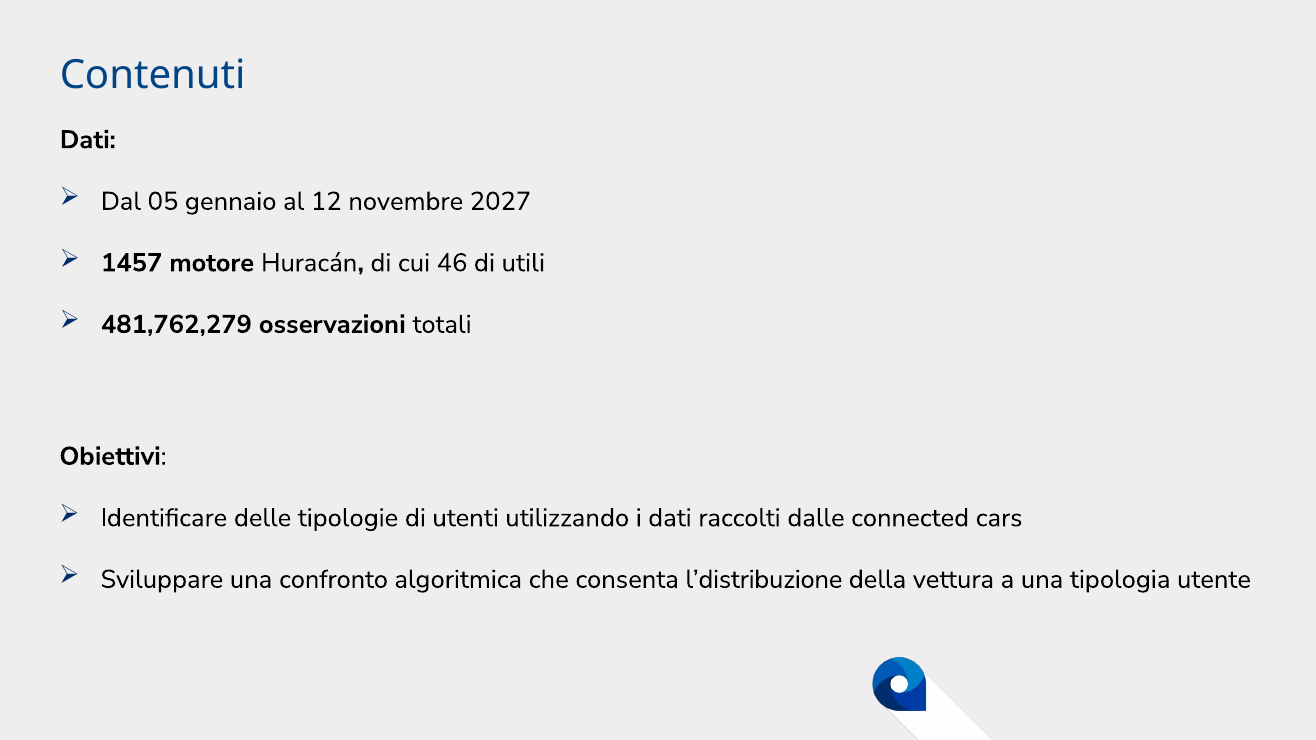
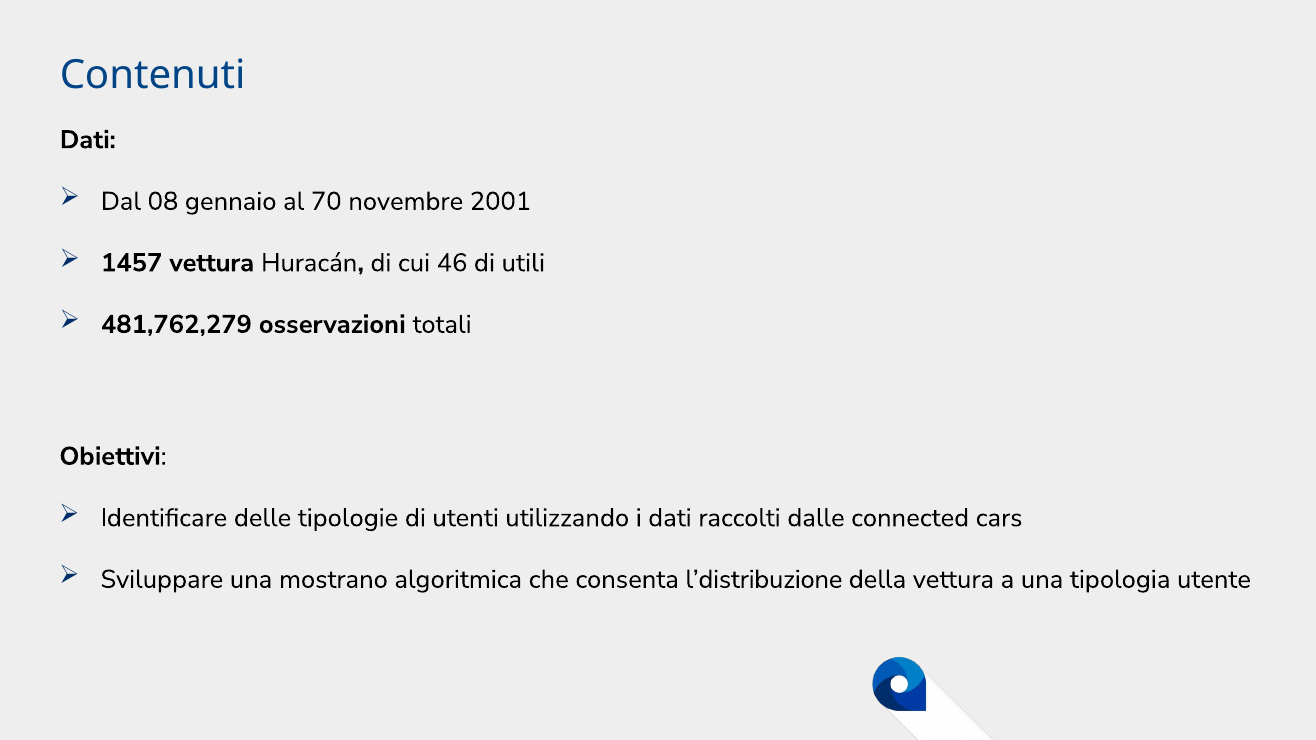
05: 05 -> 08
12: 12 -> 70
2027: 2027 -> 2001
1457 motore: motore -> vettura
confronto: confronto -> mostrano
